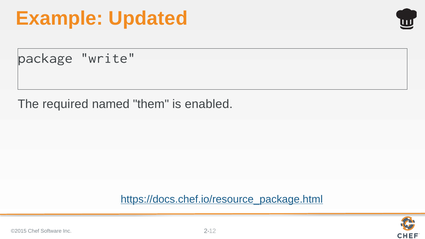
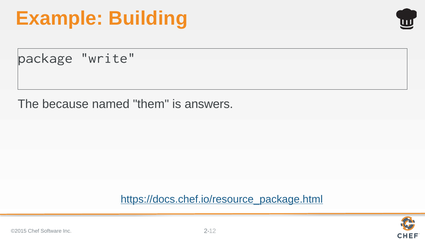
Updated: Updated -> Building
required: required -> because
enabled: enabled -> answers
